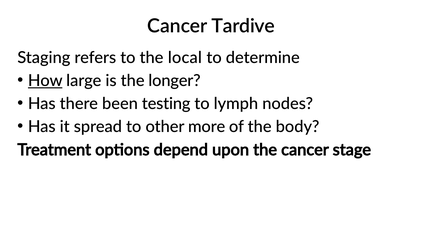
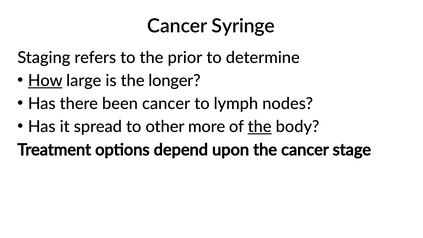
Tardive: Tardive -> Syringe
local: local -> prior
been testing: testing -> cancer
the at (260, 127) underline: none -> present
